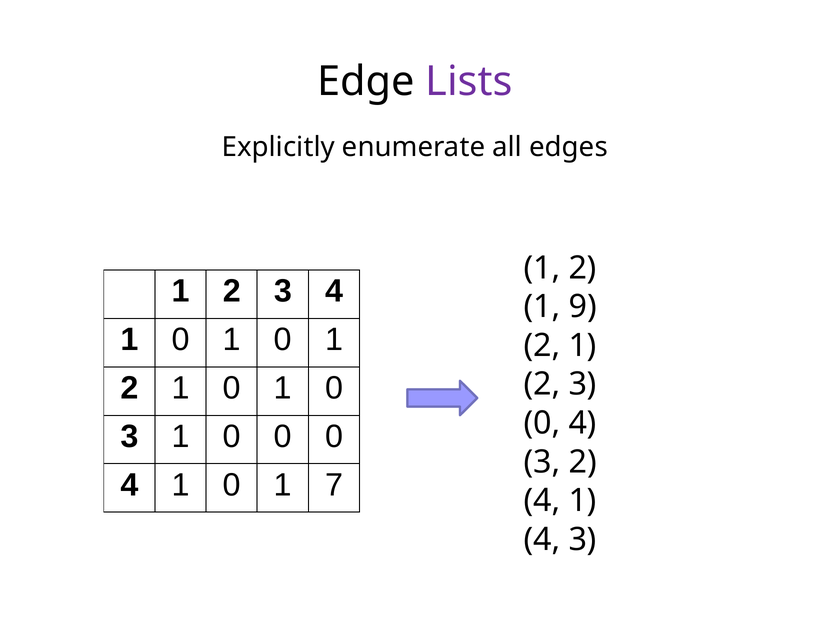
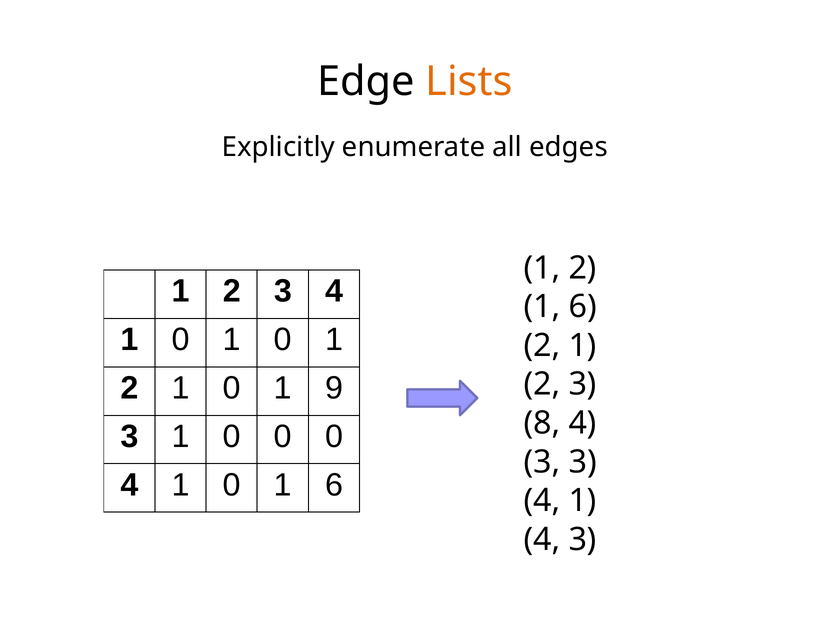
Lists colour: purple -> orange
9 at (583, 307): 9 -> 6
0 at (334, 388): 0 -> 9
0 at (542, 423): 0 -> 8
3 2: 2 -> 3
0 1 7: 7 -> 6
